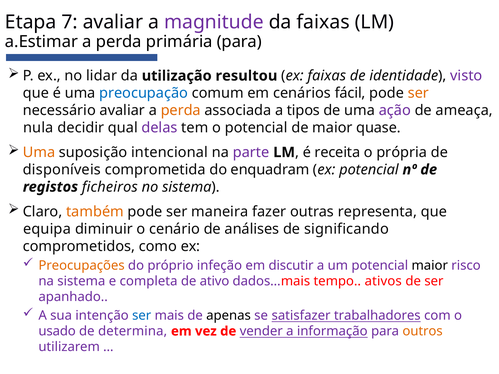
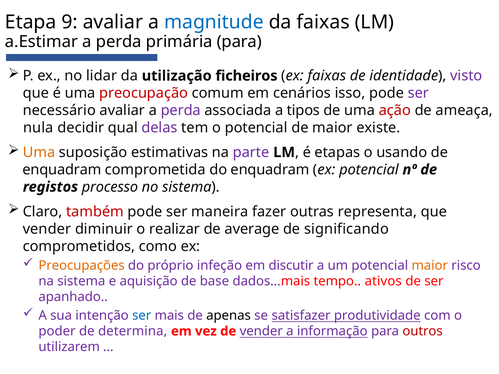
7: 7 -> 9
magnitude colour: purple -> blue
resultou: resultou -> ficheiros
preocupação colour: blue -> red
fácil: fácil -> isso
ser at (418, 93) colour: orange -> purple
perda at (181, 110) colour: orange -> purple
ação colour: purple -> red
quase: quase -> existe
intencional: intencional -> estimativas
receita: receita -> etapas
própria: própria -> usando
disponíveis at (62, 170): disponíveis -> enquadram
ficheiros: ficheiros -> processo
também colour: orange -> red
equipa at (47, 229): equipa -> vender
cenário: cenário -> realizar
análises: análises -> average
maior at (430, 266) colour: black -> orange
completa: completa -> aquisição
ativo: ativo -> base
trabalhadores: trabalhadores -> produtividade
usado: usado -> poder
outros colour: orange -> red
